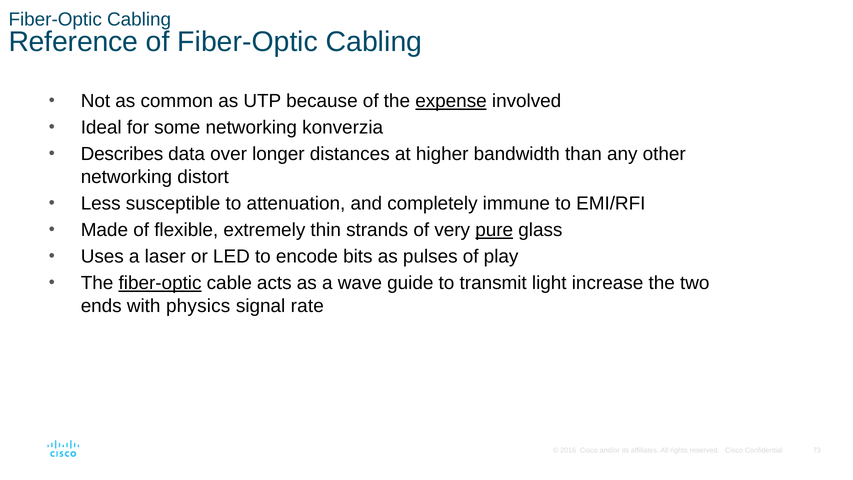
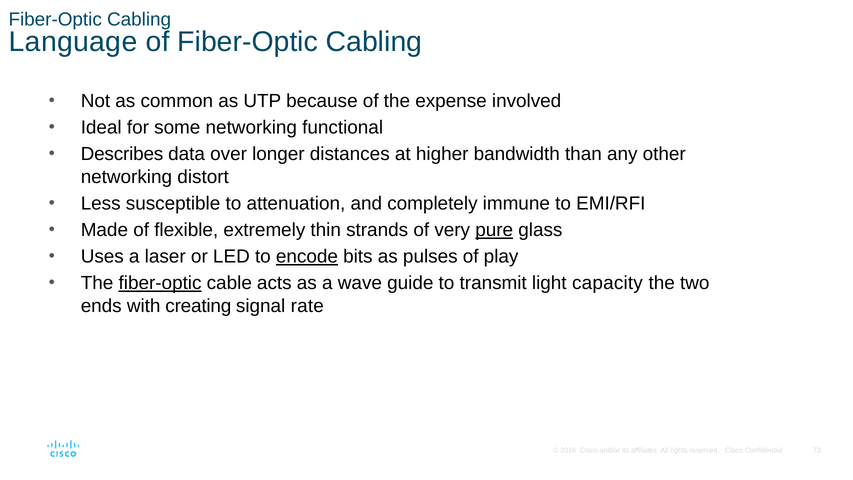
Reference: Reference -> Language
expense underline: present -> none
konverzia: konverzia -> functional
encode underline: none -> present
increase: increase -> capacity
physics: physics -> creating
